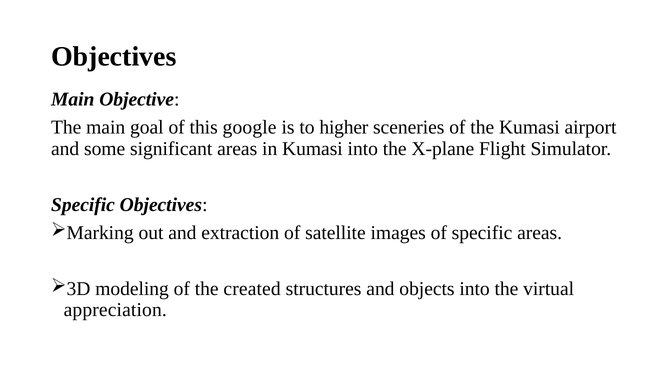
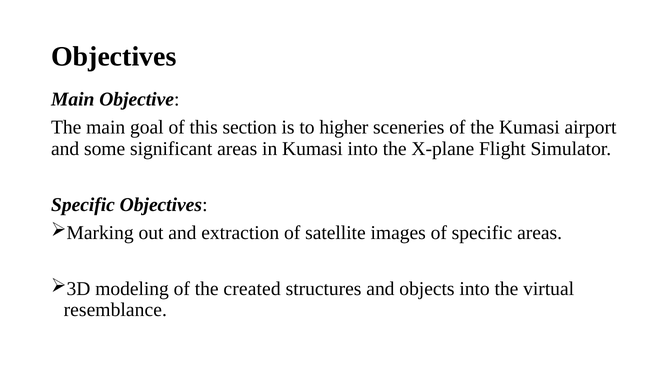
google: google -> section
appreciation: appreciation -> resemblance
